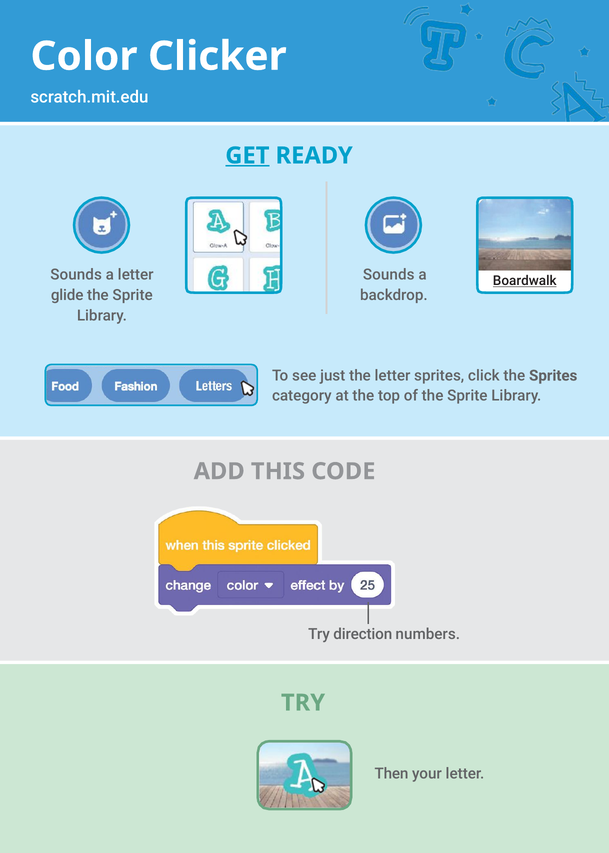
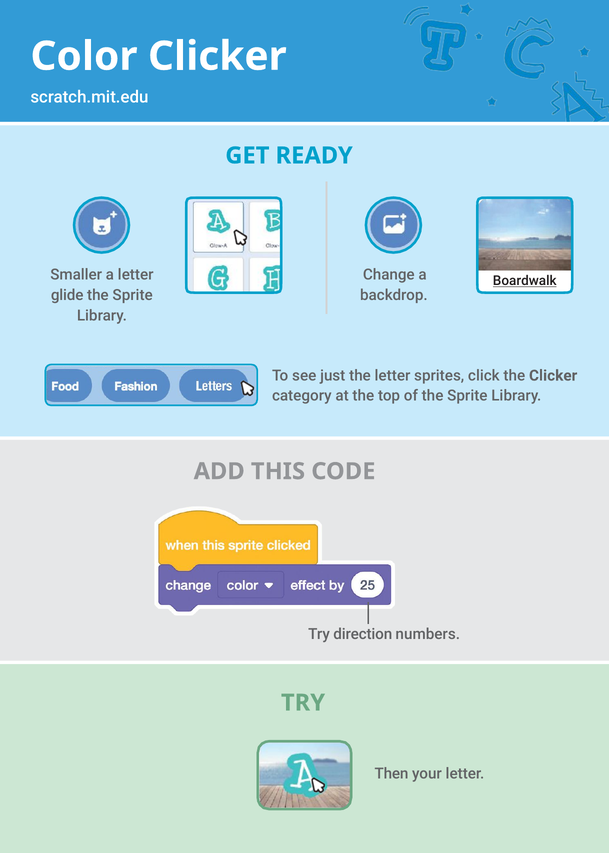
GET underline: present -> none
Sounds at (76, 275): Sounds -> Smaller
Sounds at (389, 275): Sounds -> Change
the Sprites: Sprites -> Clicker
